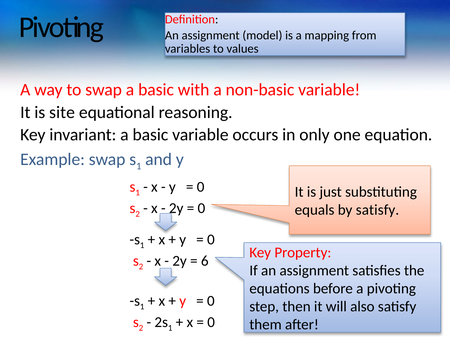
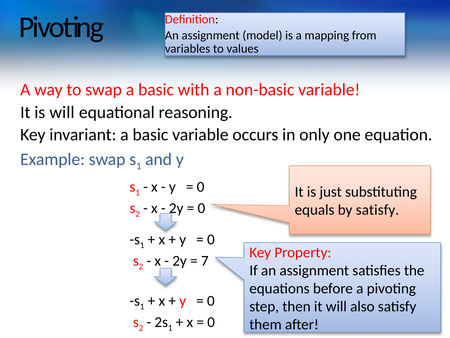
is site: site -> will
6: 6 -> 7
